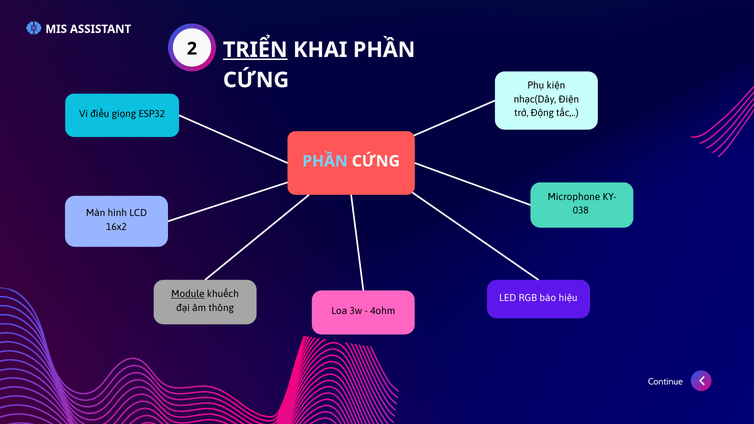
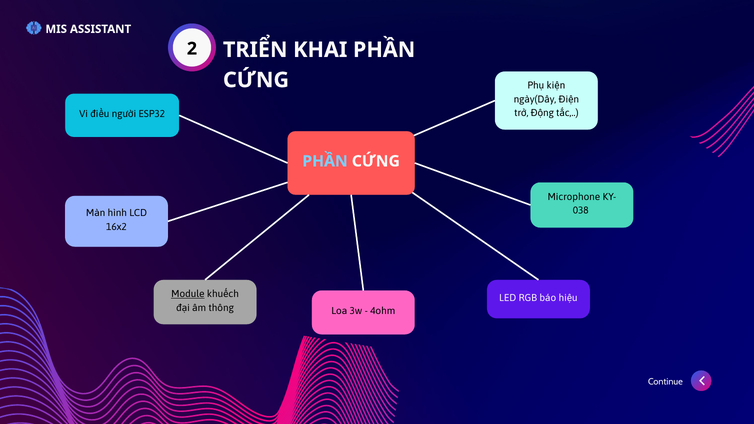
TRIỂN underline: present -> none
nhạc(Dây: nhạc(Dây -> ngày(Dây
giọng: giọng -> người
